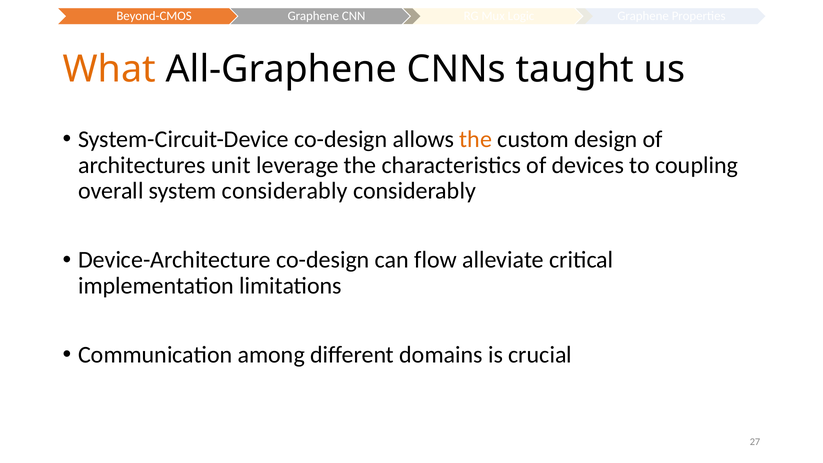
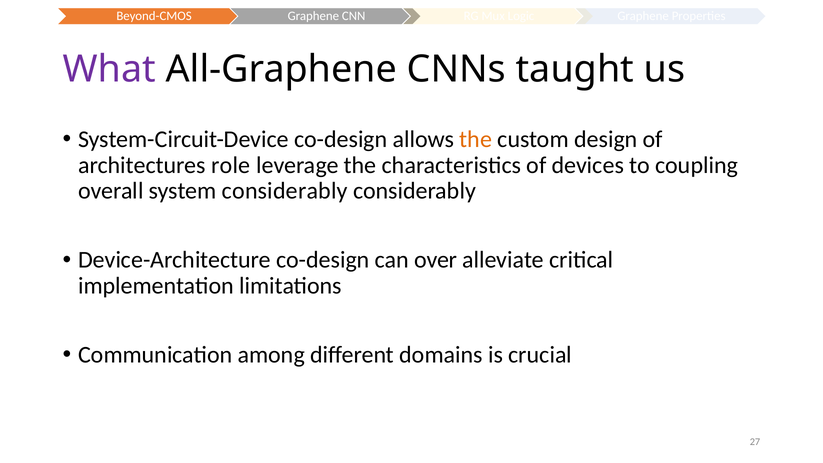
What colour: orange -> purple
unit: unit -> role
flow: flow -> over
